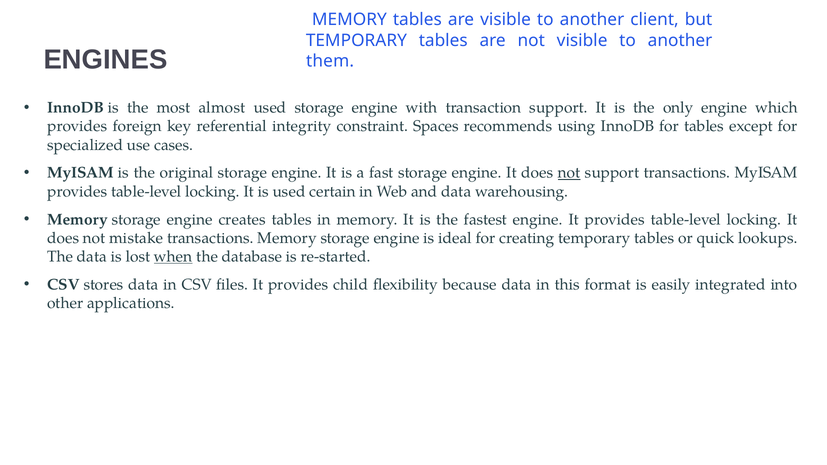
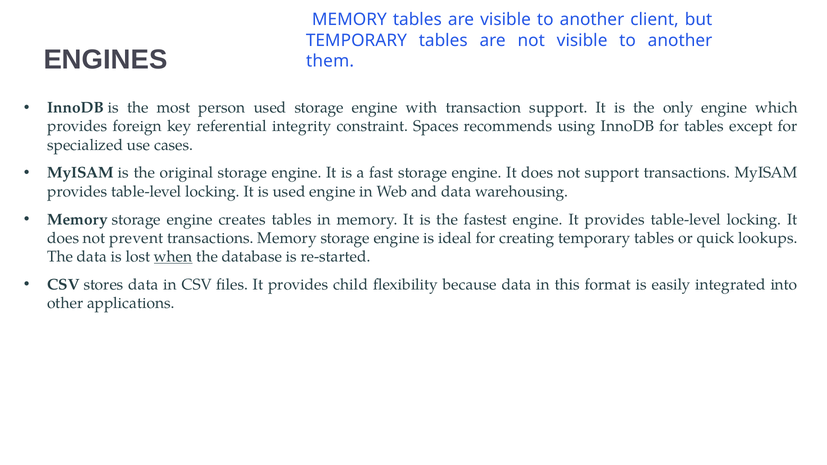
almost: almost -> person
not at (569, 173) underline: present -> none
used certain: certain -> engine
mistake: mistake -> prevent
